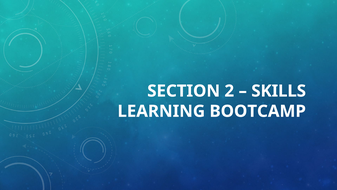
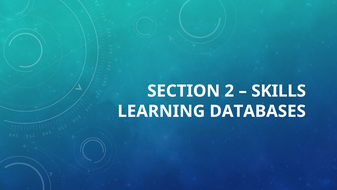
BOOTCAMP: BOOTCAMP -> DATABASES
